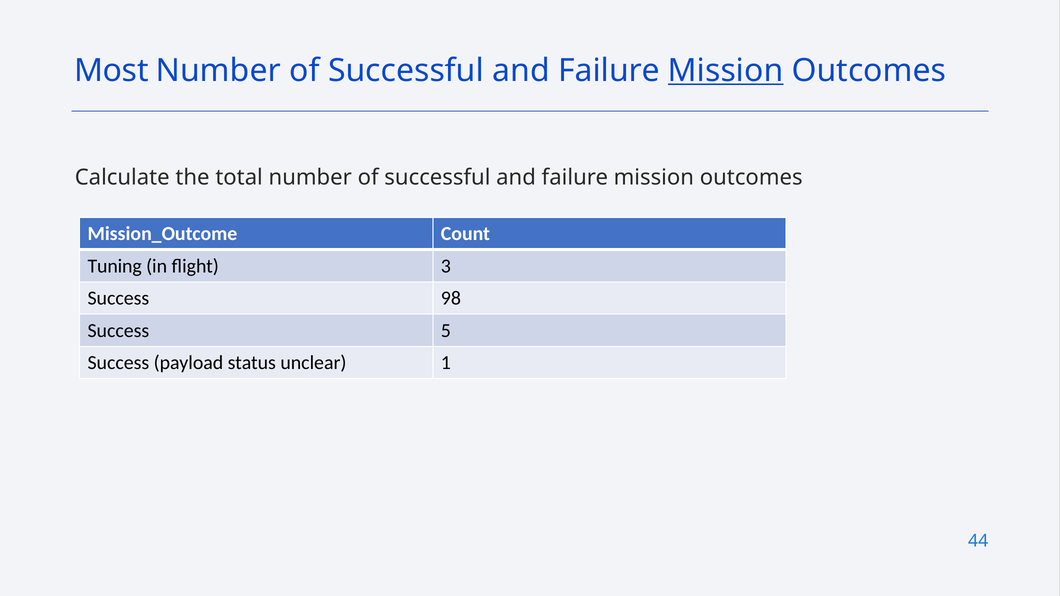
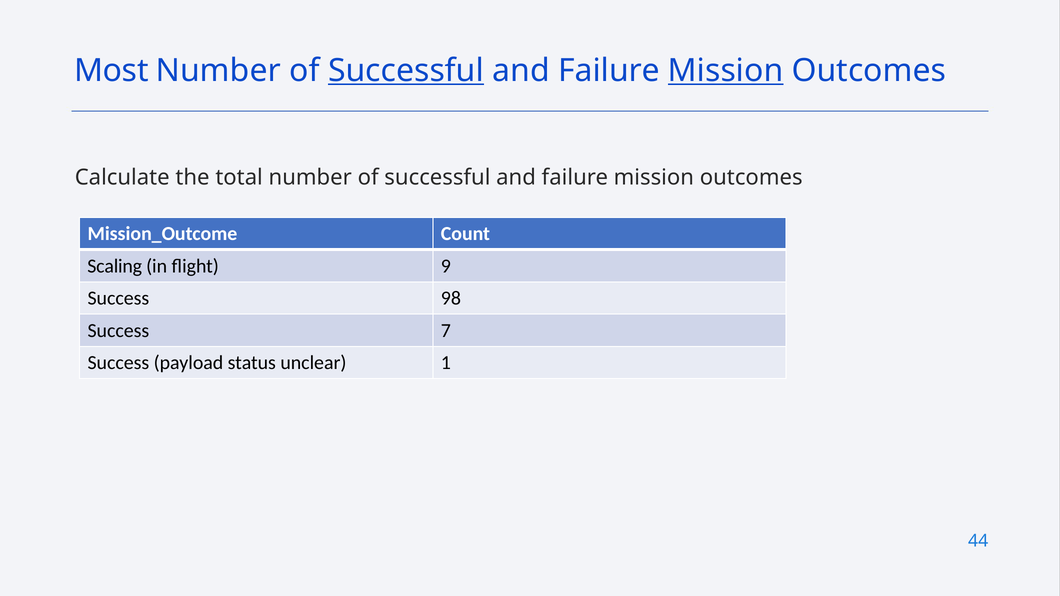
Successful at (406, 70) underline: none -> present
Tuning: Tuning -> Scaling
3: 3 -> 9
5: 5 -> 7
